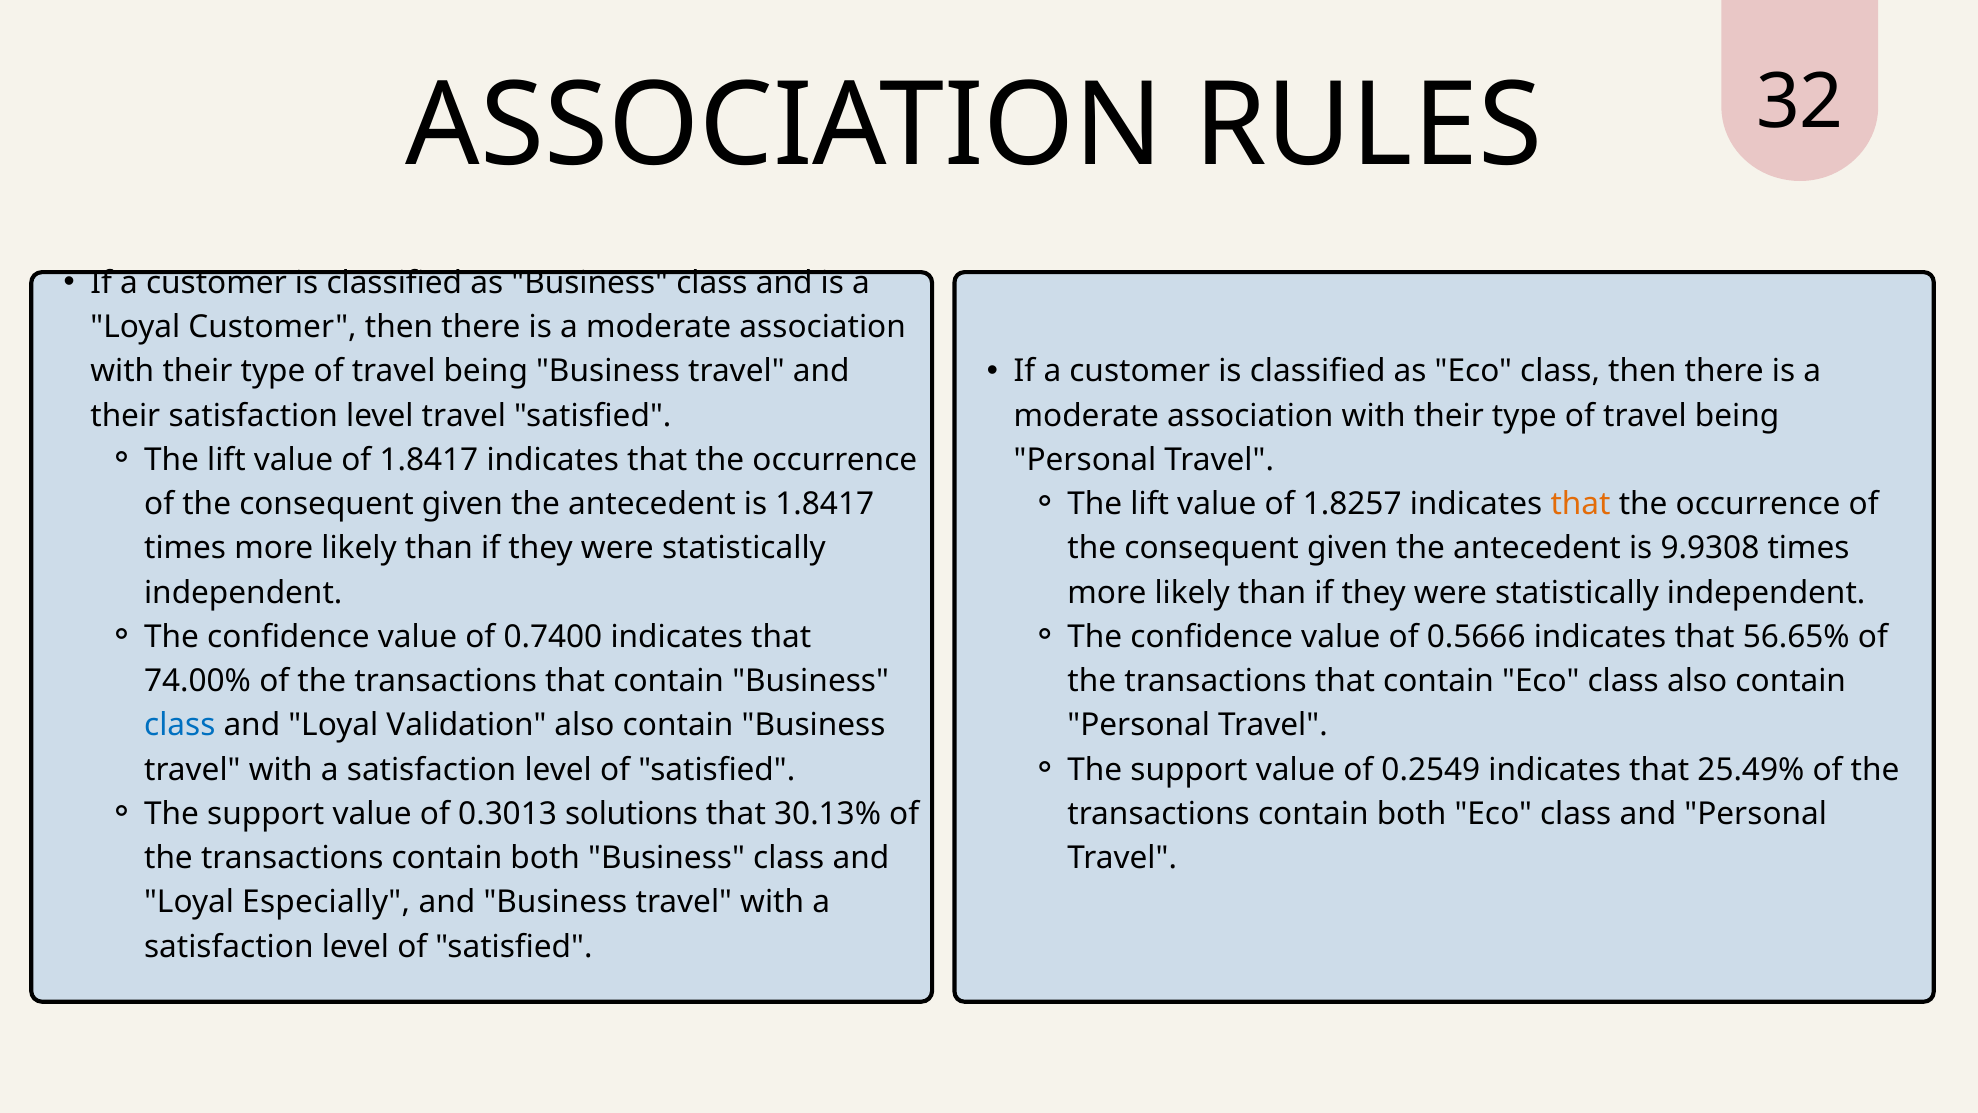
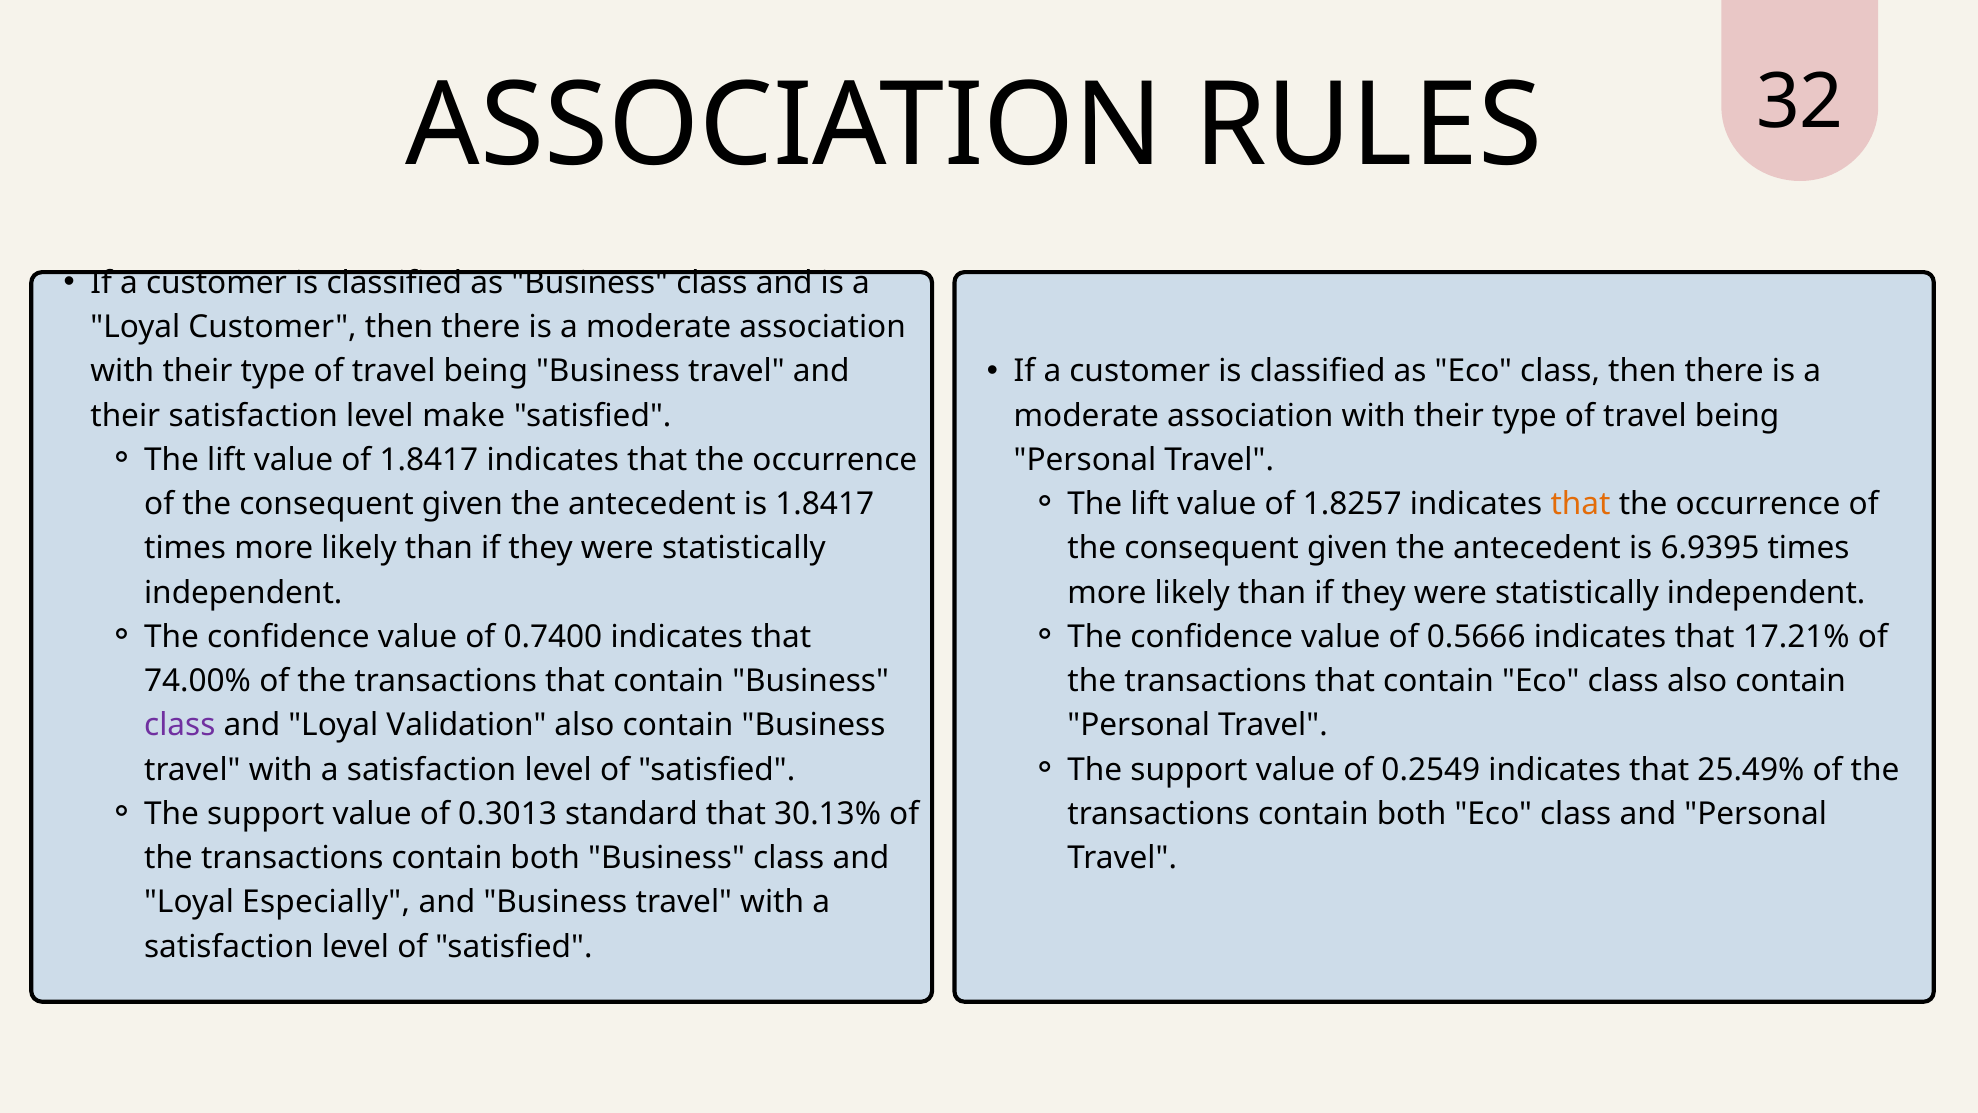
level travel: travel -> make
9.9308: 9.9308 -> 6.9395
56.65%: 56.65% -> 17.21%
class at (180, 725) colour: blue -> purple
solutions: solutions -> standard
